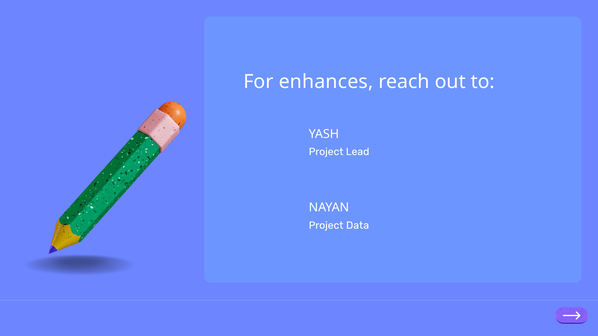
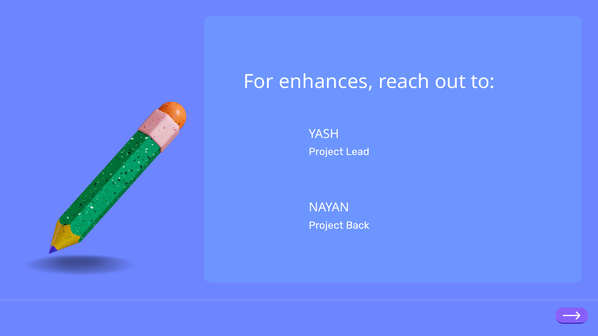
Data: Data -> Back
